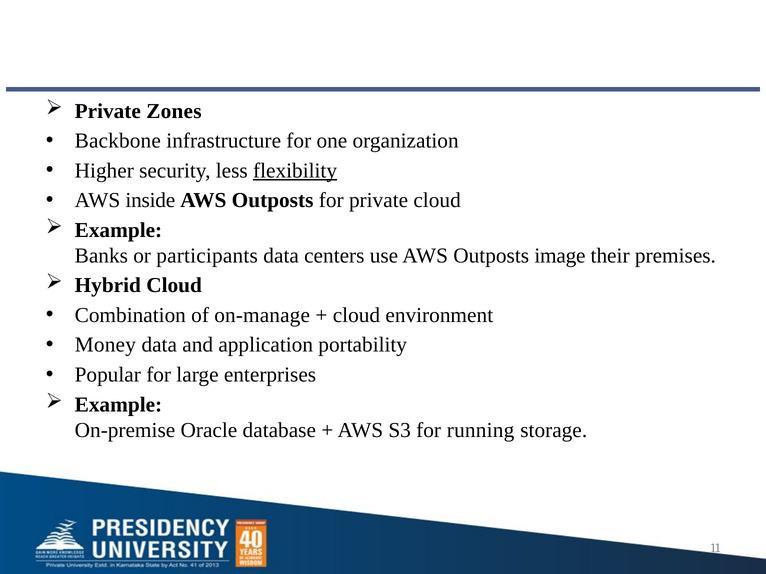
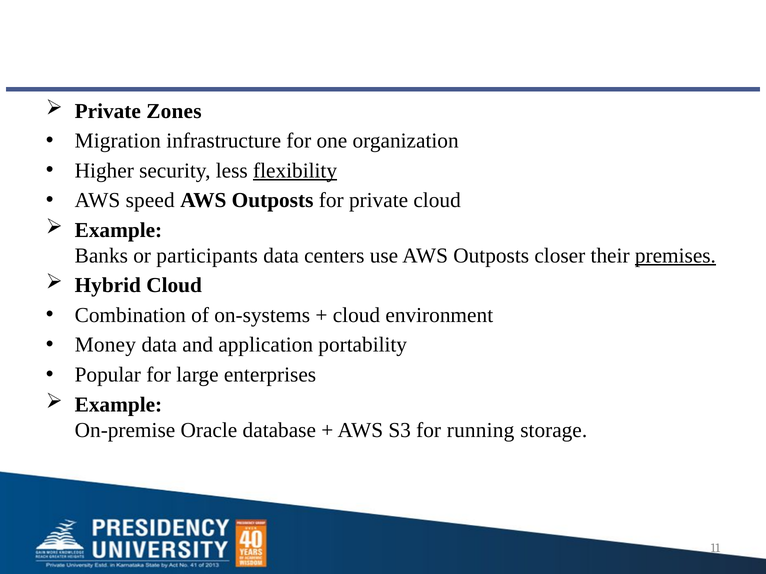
Backbone: Backbone -> Migration
inside: inside -> speed
image: image -> closer
premises underline: none -> present
on-manage: on-manage -> on-systems
